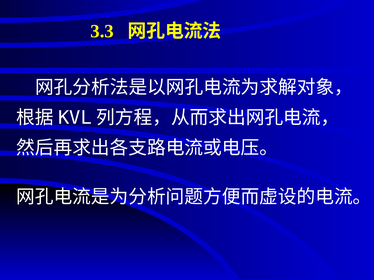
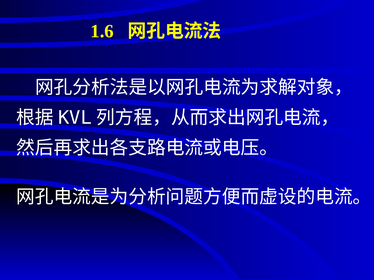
3.3: 3.3 -> 1.6
